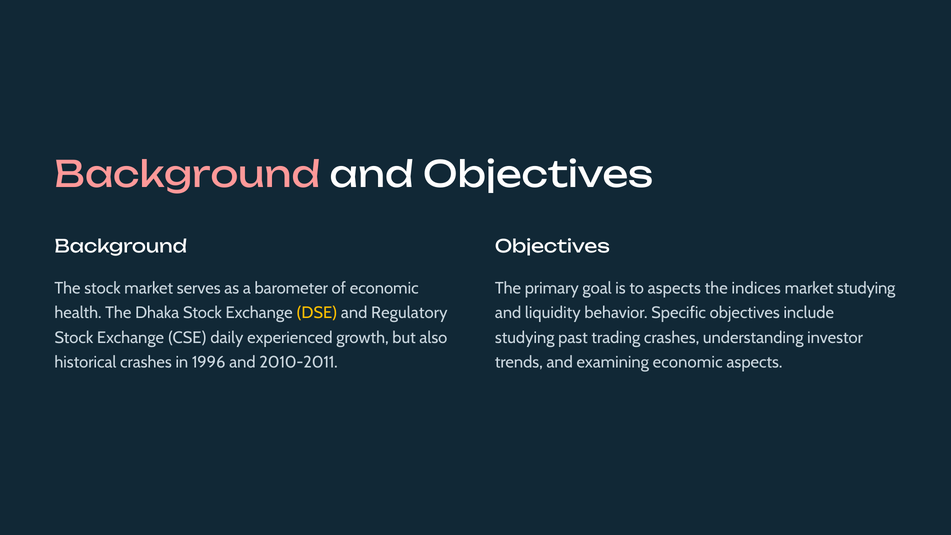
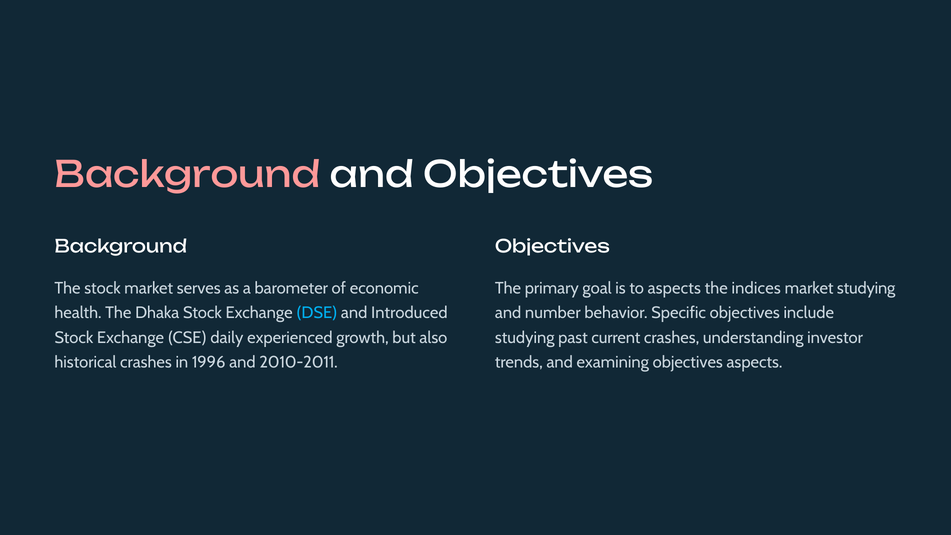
DSE colour: yellow -> light blue
Regulatory: Regulatory -> Introduced
liquidity: liquidity -> number
trading: trading -> current
examining economic: economic -> objectives
